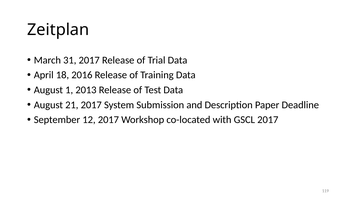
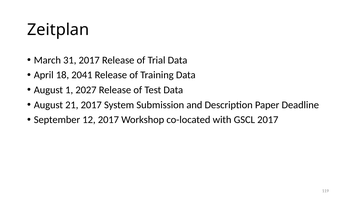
2016: 2016 -> 2041
2013: 2013 -> 2027
